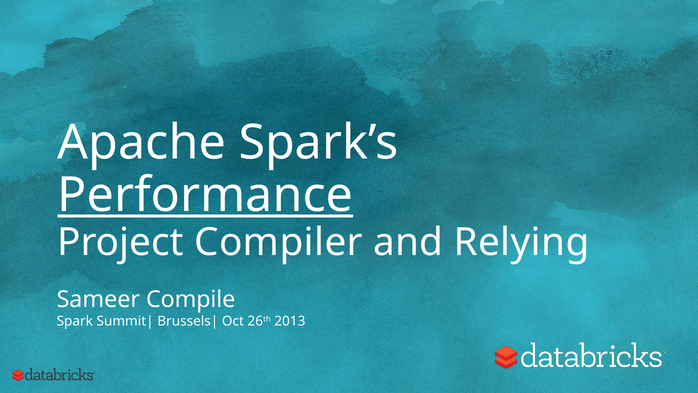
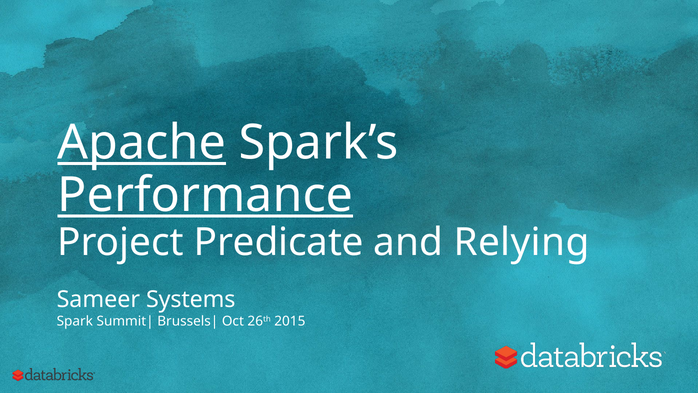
Apache underline: none -> present
Compiler: Compiler -> Predicate
Compile: Compile -> Systems
2013: 2013 -> 2015
